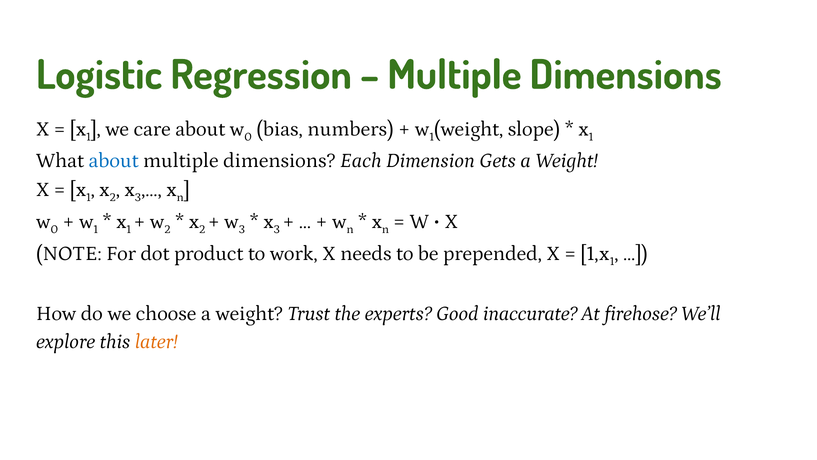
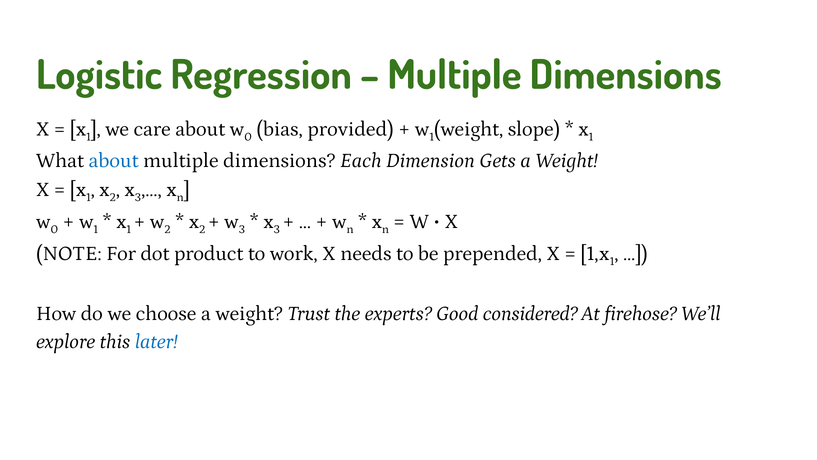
numbers: numbers -> provided
inaccurate: inaccurate -> considered
later colour: orange -> blue
